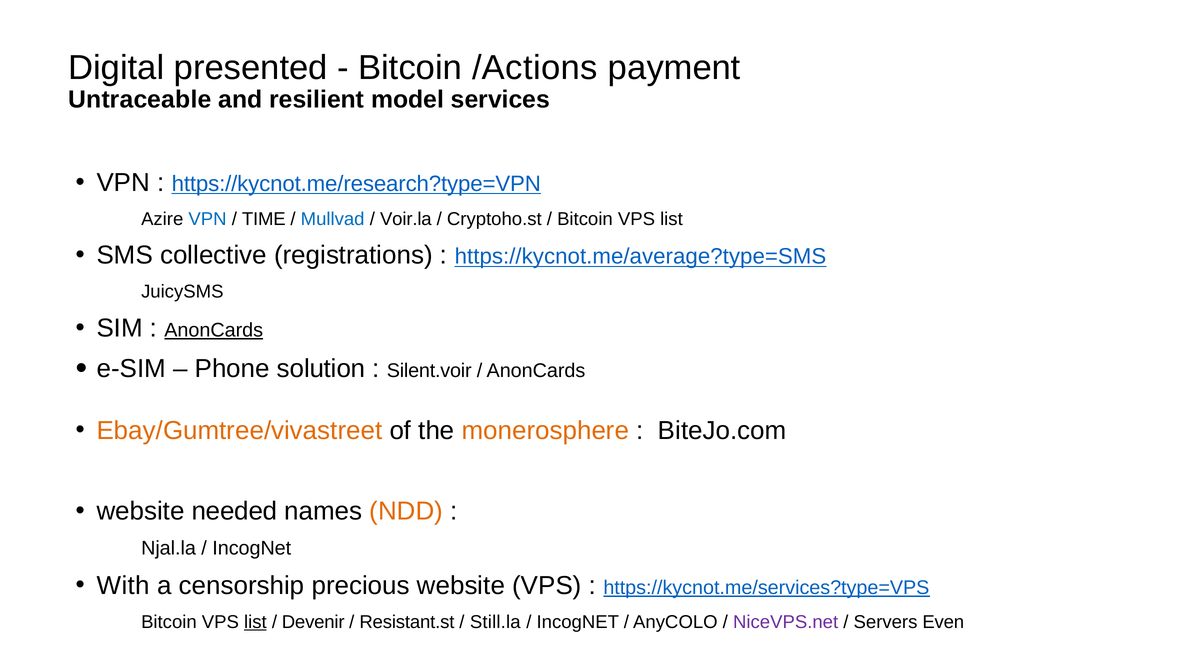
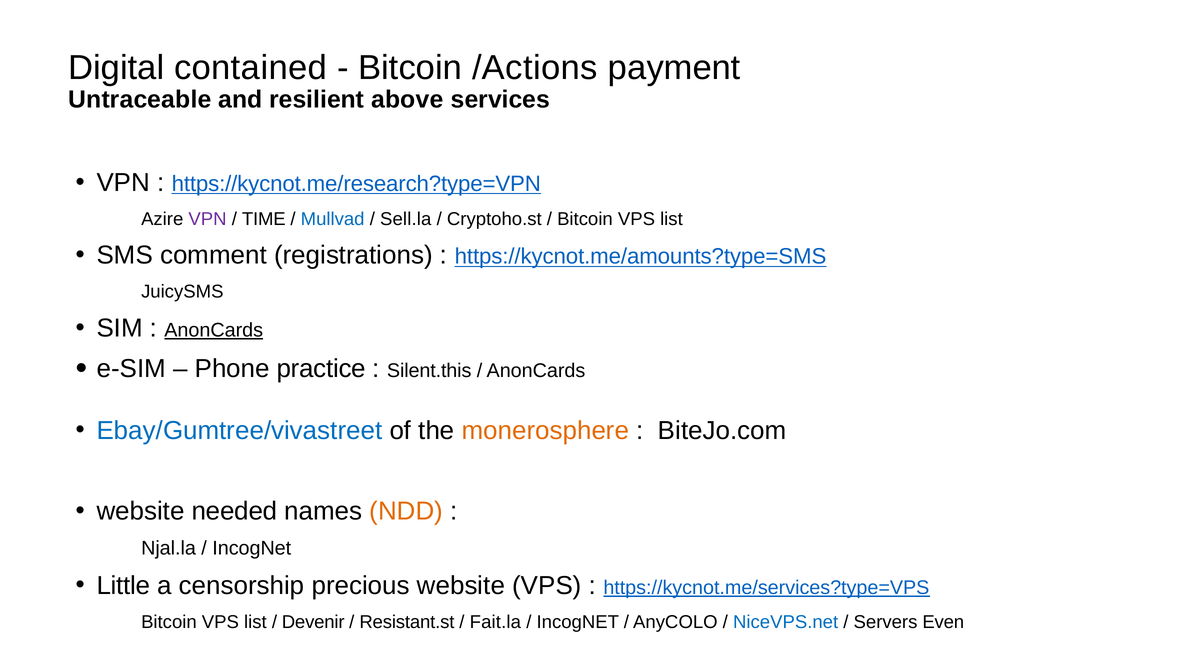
presented: presented -> contained
model: model -> above
VPN at (208, 219) colour: blue -> purple
Voir.la: Voir.la -> Sell.la
collective: collective -> comment
https://kycnot.me/average?type=SMS: https://kycnot.me/average?type=SMS -> https://kycnot.me/amounts?type=SMS
solution: solution -> practice
Silent.voir: Silent.voir -> Silent.this
Ebay/Gumtree/vivastreet colour: orange -> blue
With: With -> Little
list at (255, 622) underline: present -> none
Still.la: Still.la -> Fait.la
NiceVPS.net colour: purple -> blue
